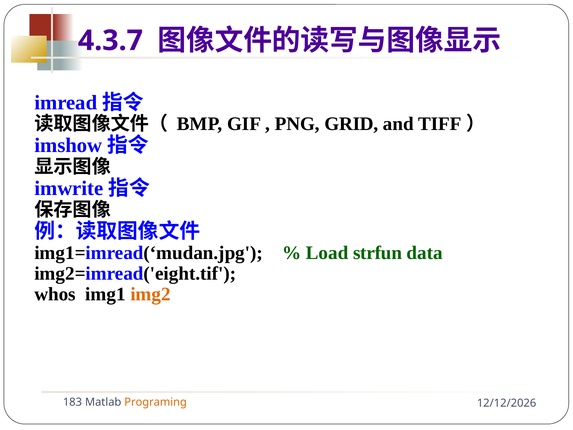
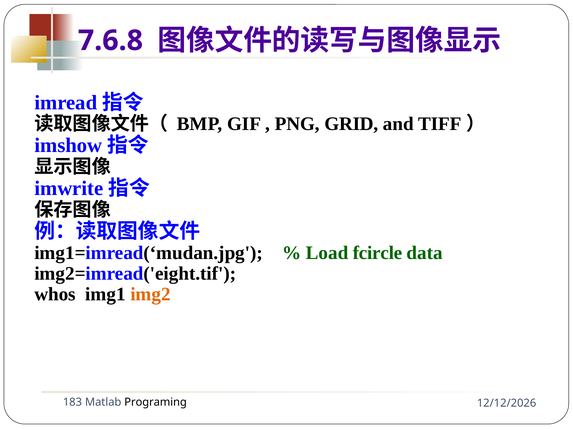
4.3.7: 4.3.7 -> 7.6.8
strfun: strfun -> fcircle
Programing colour: orange -> black
